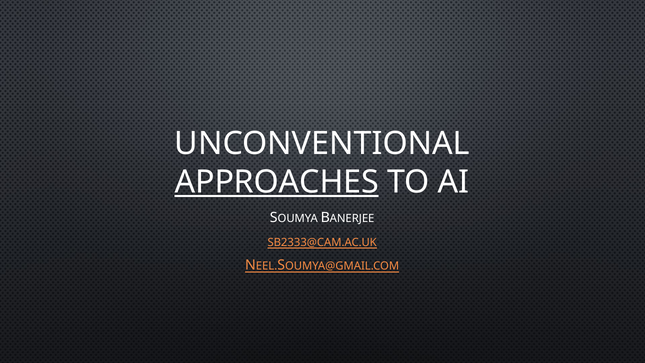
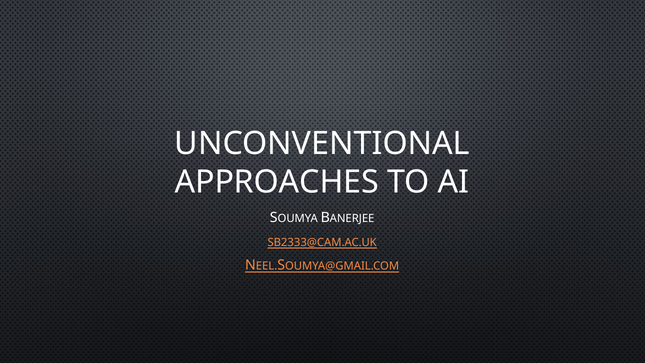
APPROACHES underline: present -> none
